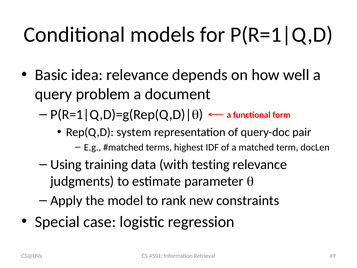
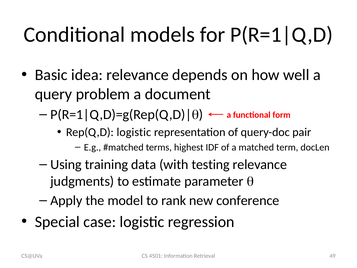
Rep(Q,D system: system -> logistic
constraints: constraints -> conference
